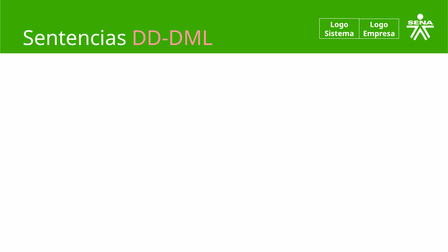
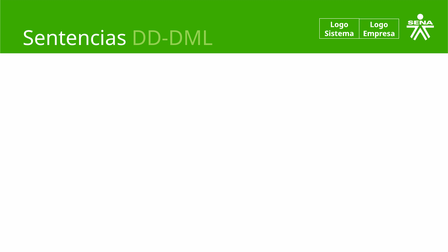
DD-DML colour: pink -> light green
